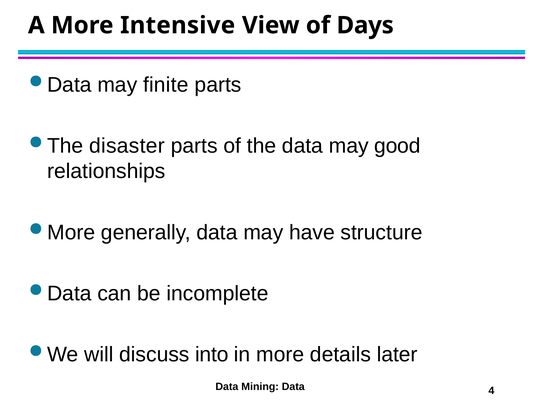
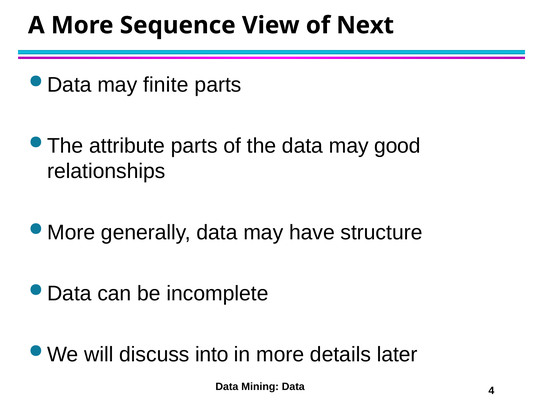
Intensive: Intensive -> Sequence
Days: Days -> Next
disaster: disaster -> attribute
